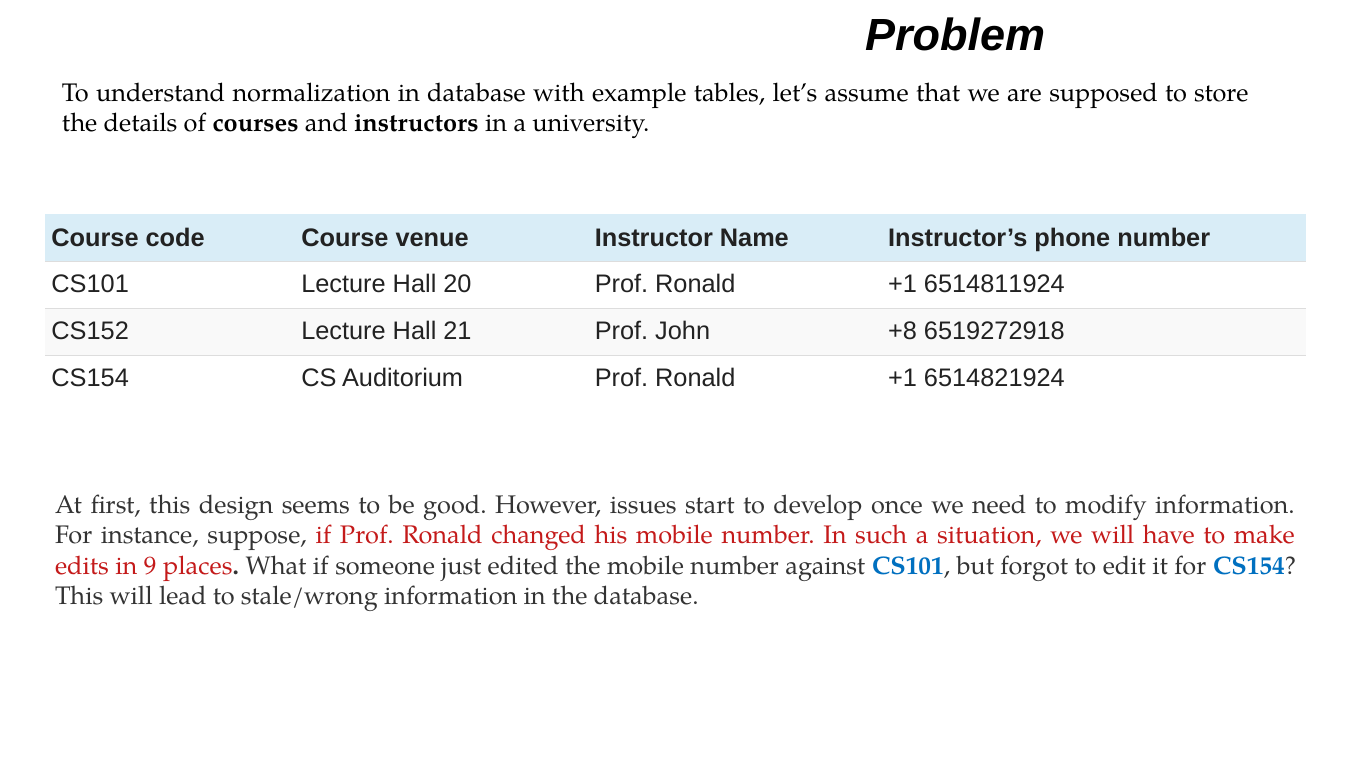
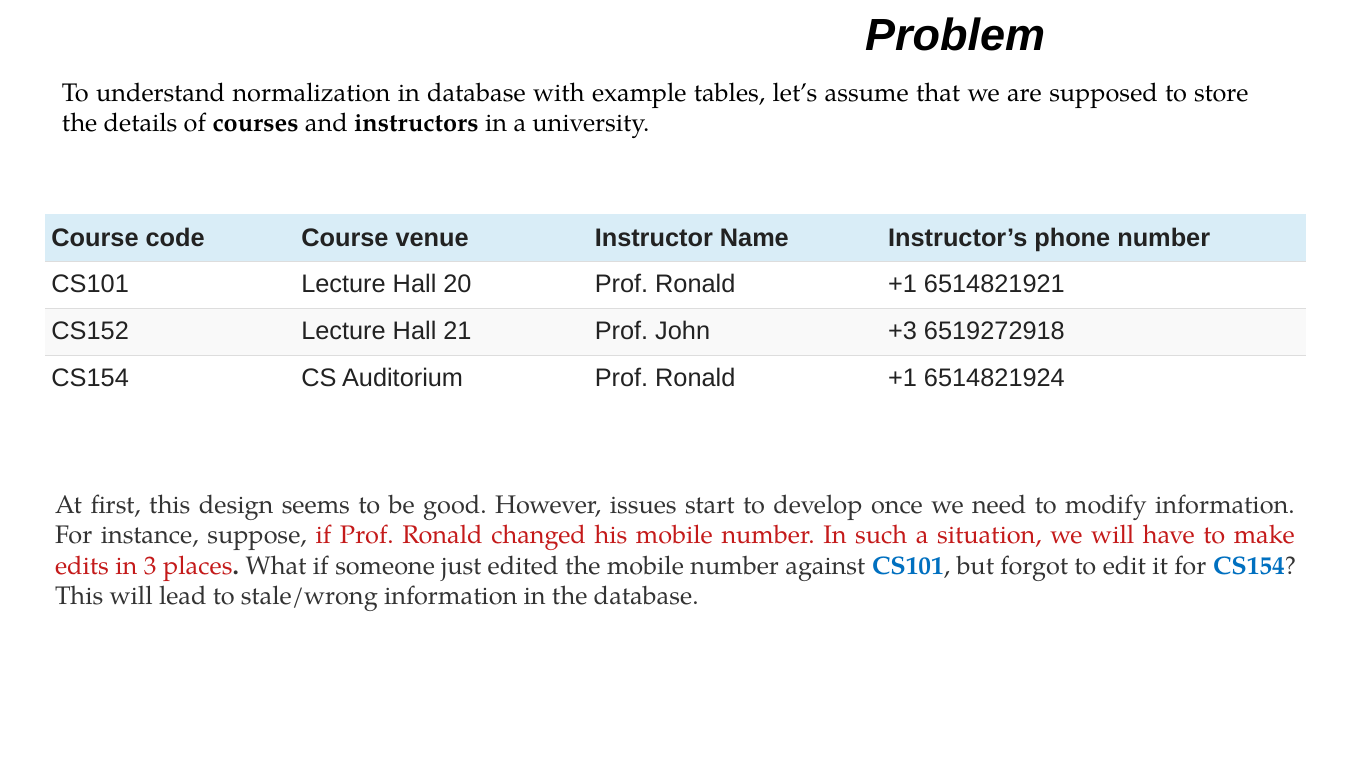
6514811924: 6514811924 -> 6514821921
+8: +8 -> +3
9: 9 -> 3
